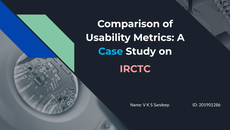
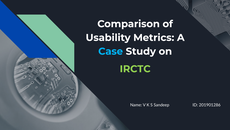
IRCTC colour: pink -> light green
